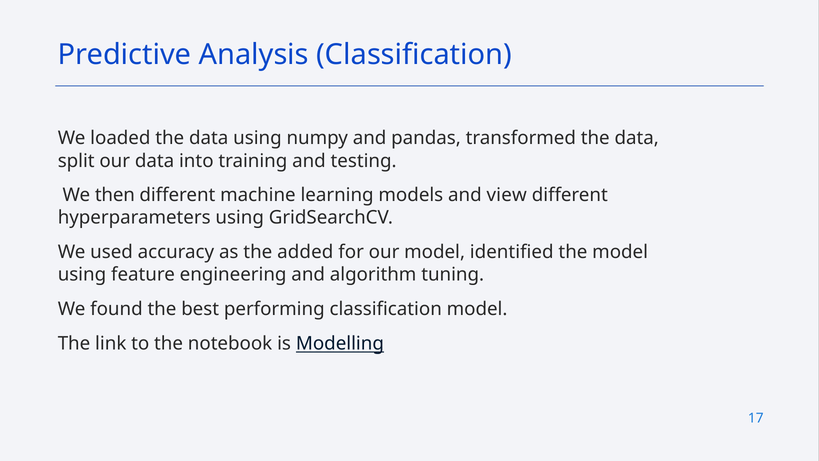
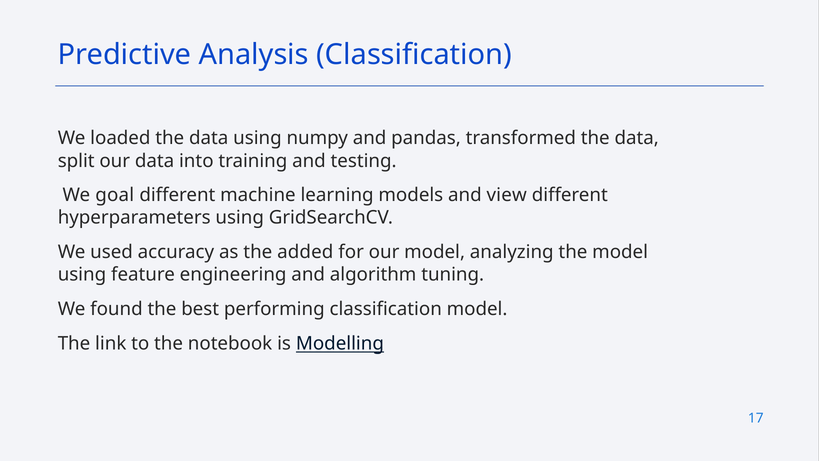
then: then -> goal
identified: identified -> analyzing
